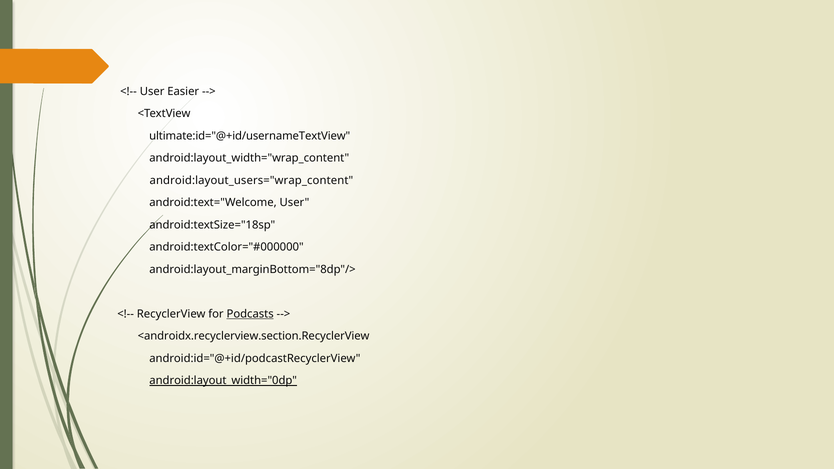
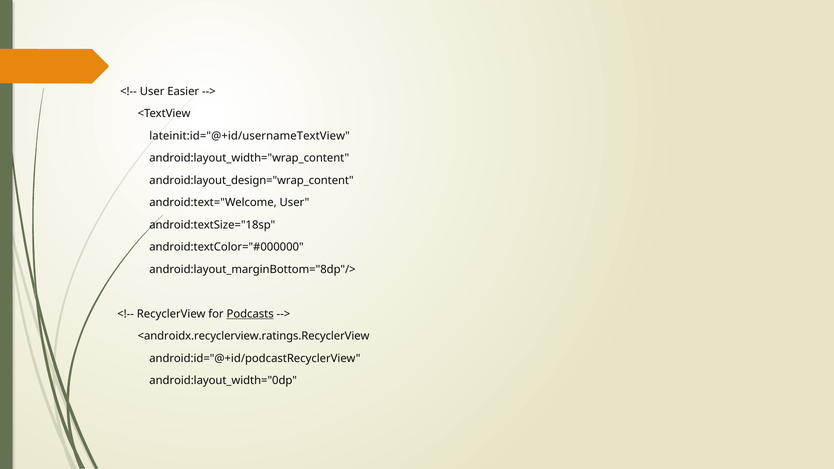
ultimate:id="@+id/usernameTextView: ultimate:id="@+id/usernameTextView -> lateinit:id="@+id/usernameTextView
android:layout_users="wrap_content: android:layout_users="wrap_content -> android:layout_design="wrap_content
<androidx.recyclerview.section.RecyclerView: <androidx.recyclerview.section.RecyclerView -> <androidx.recyclerview.ratings.RecyclerView
android:layout_width="0dp underline: present -> none
